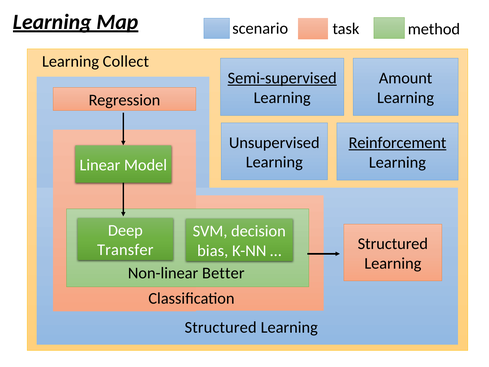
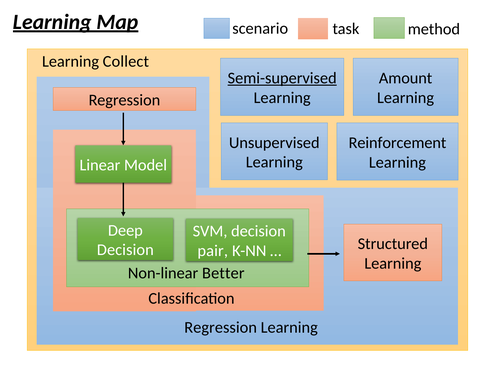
Reinforcement underline: present -> none
Transfer at (125, 250): Transfer -> Decision
bias: bias -> pair
Structured at (221, 327): Structured -> Regression
